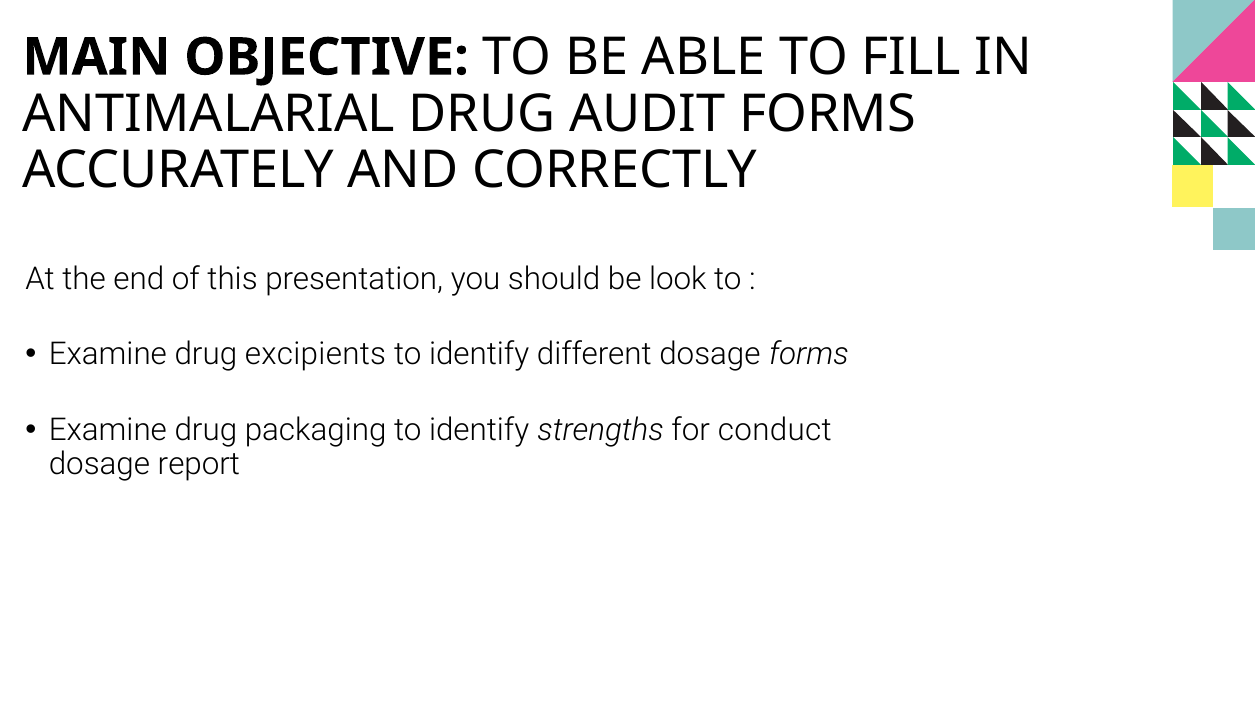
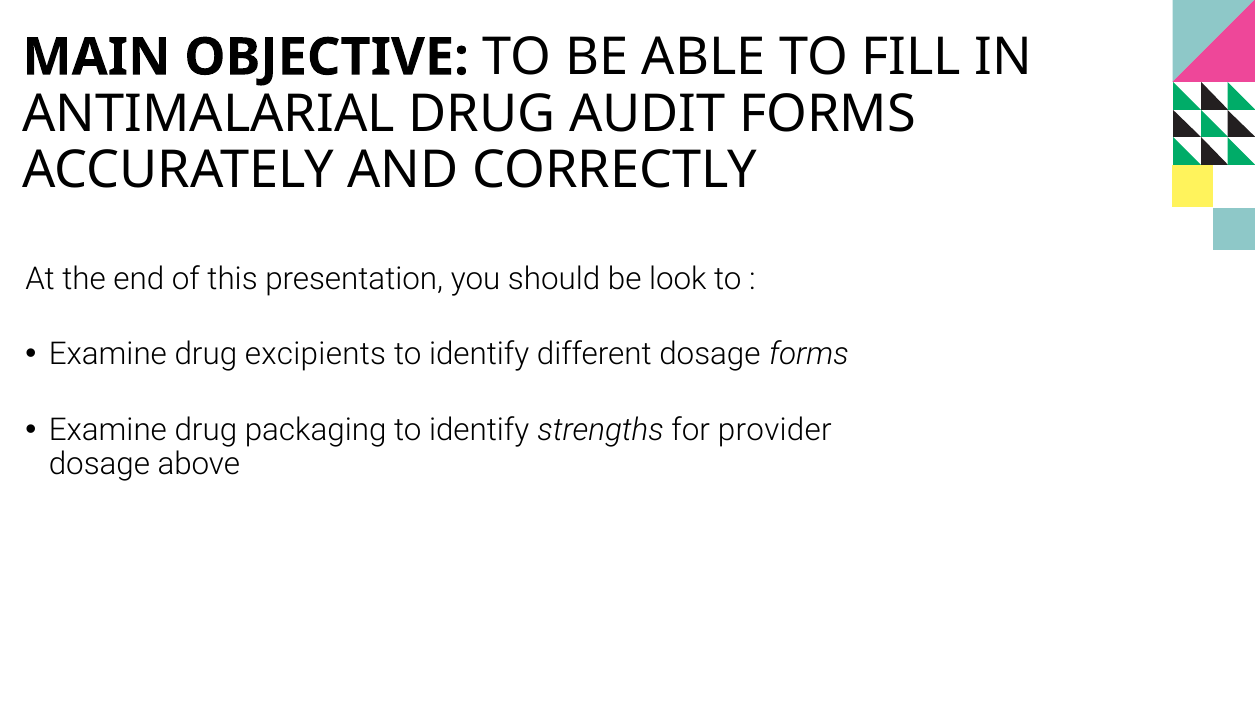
conduct: conduct -> provider
report: report -> above
